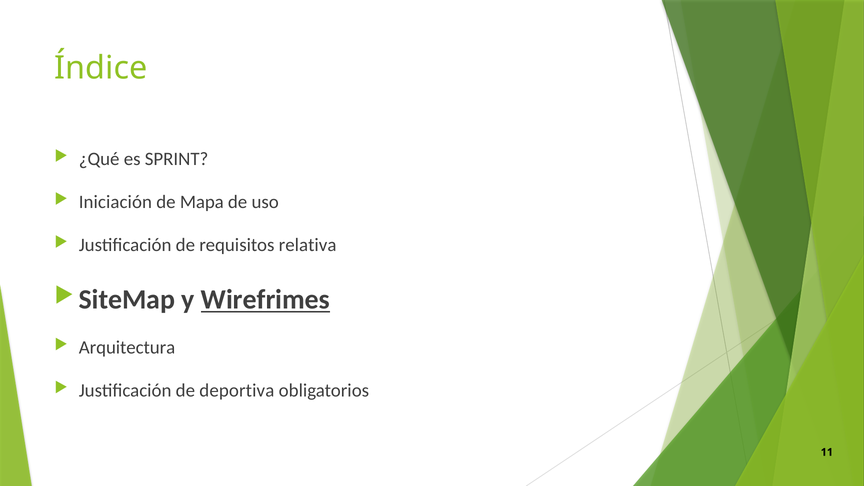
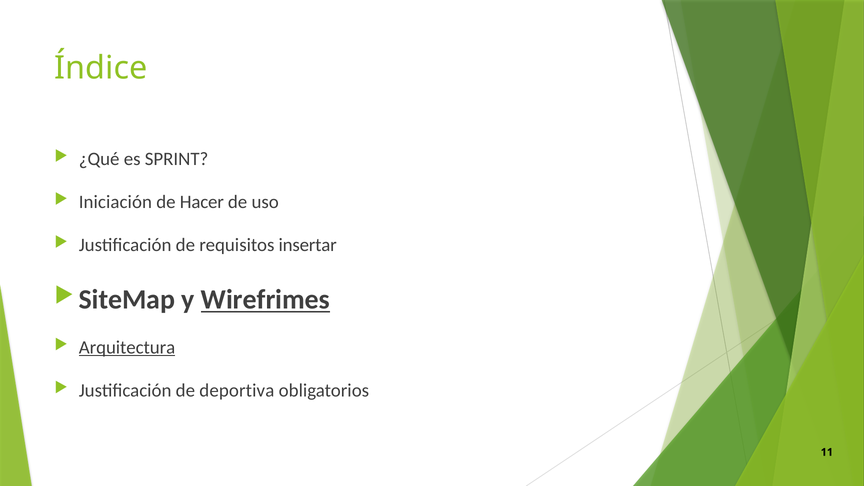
Mapa: Mapa -> Hacer
relativa: relativa -> insertar
Arquitectura underline: none -> present
